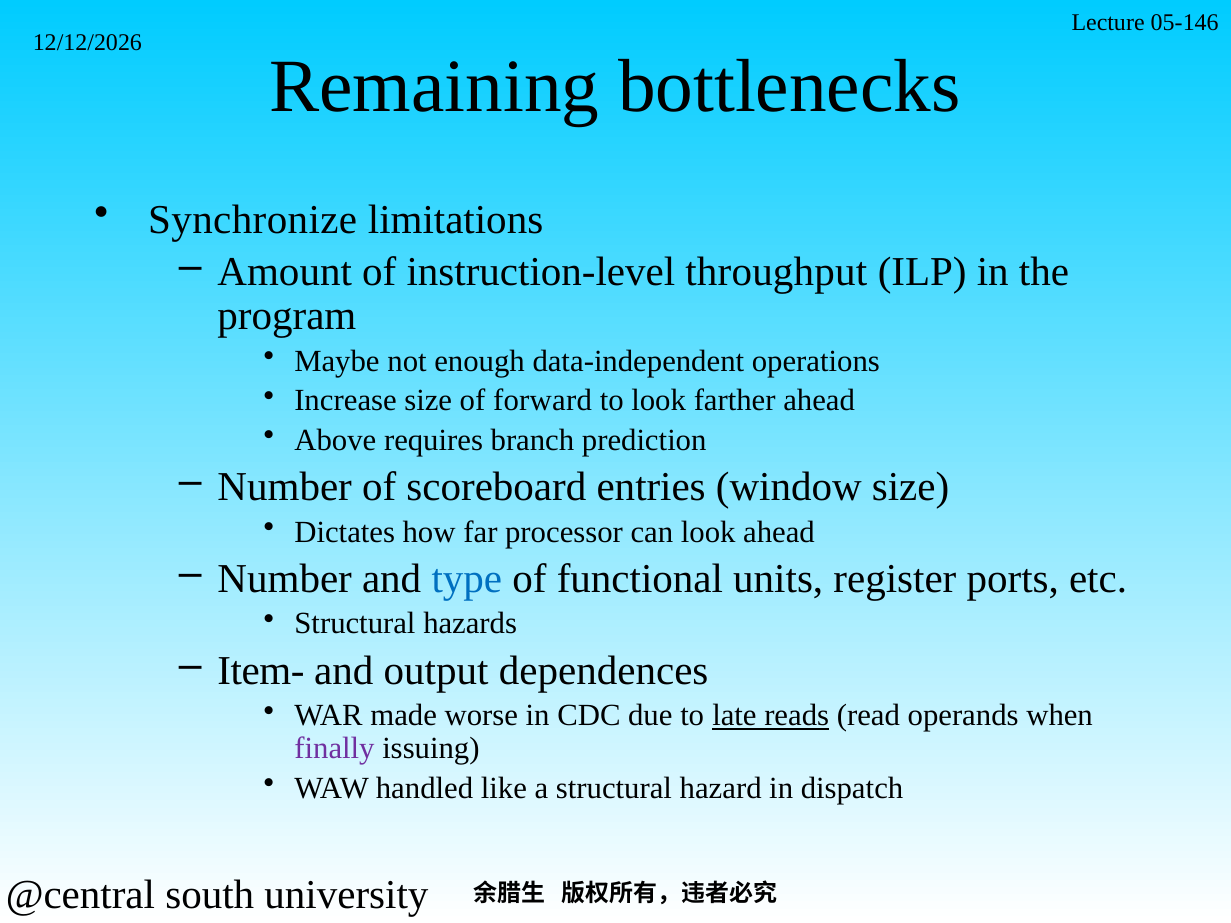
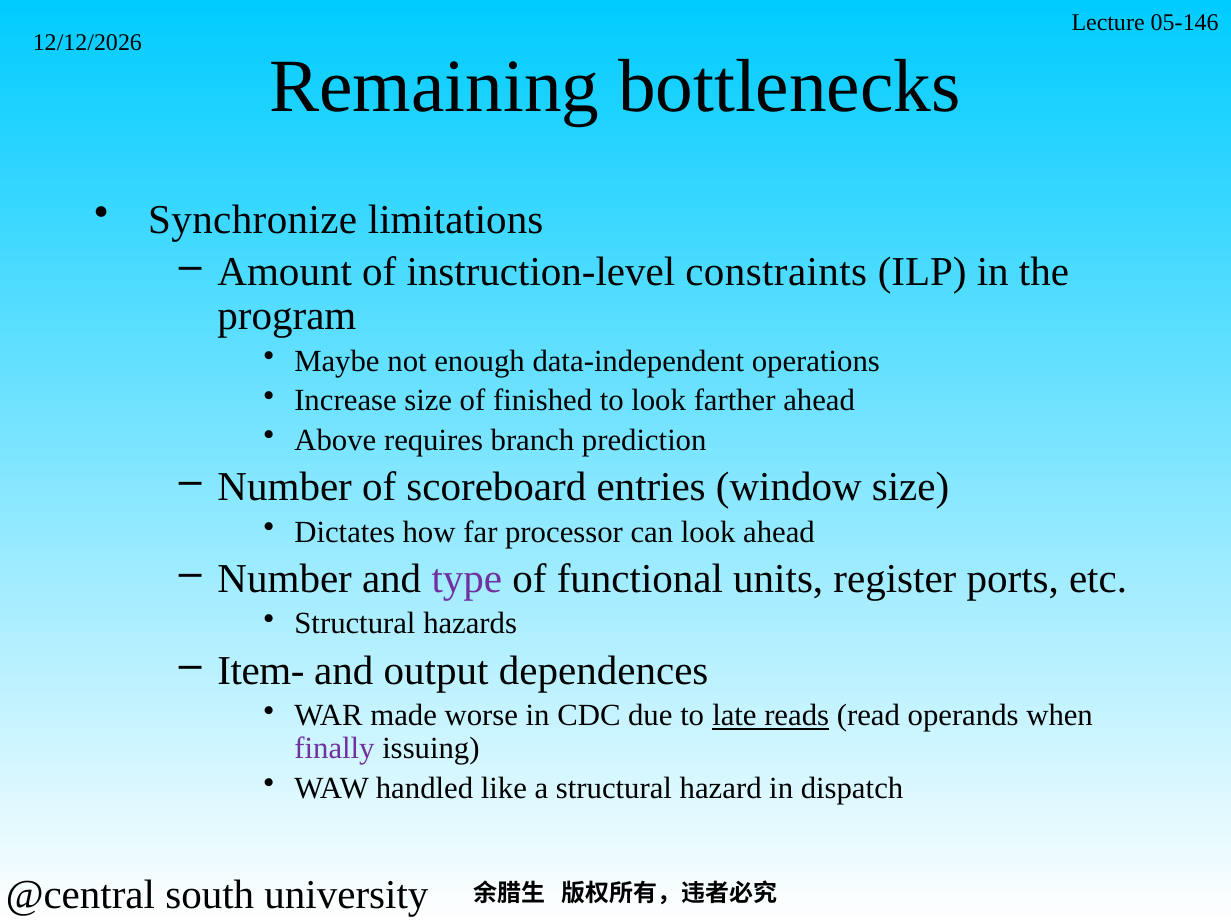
throughput: throughput -> constraints
forward: forward -> finished
type colour: blue -> purple
